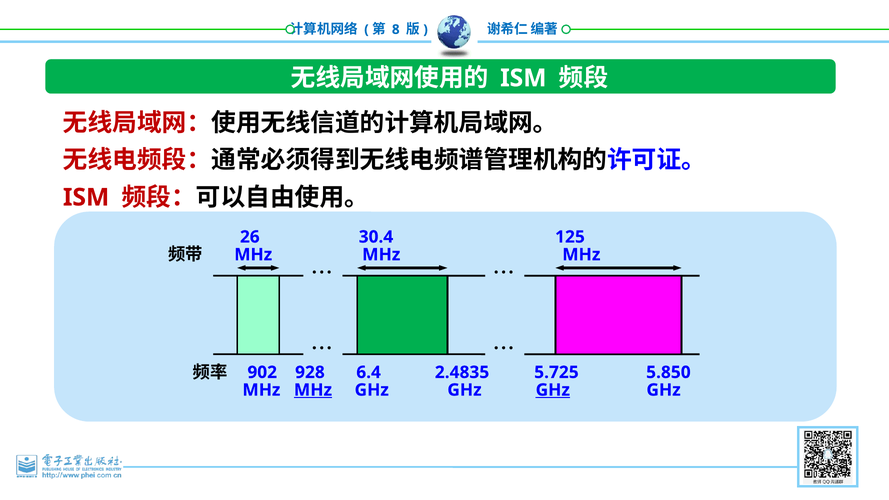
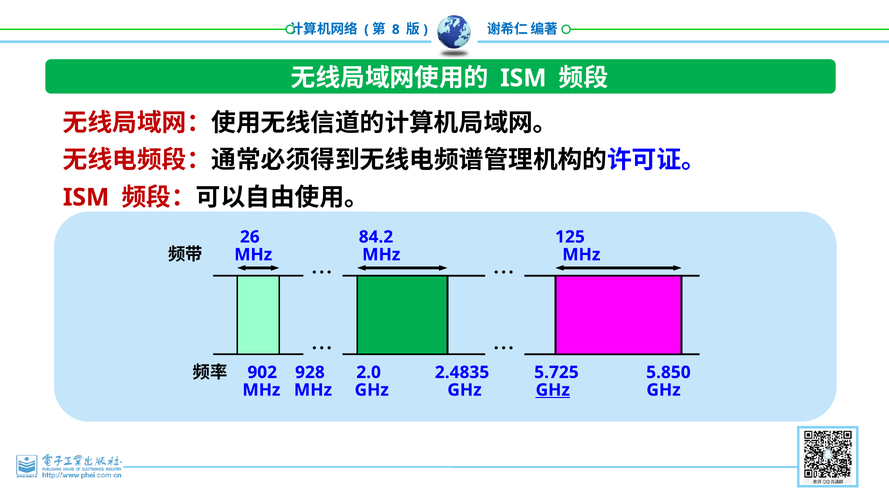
30.4: 30.4 -> 84.2
6.4: 6.4 -> 2.0
MHz at (313, 390) underline: present -> none
